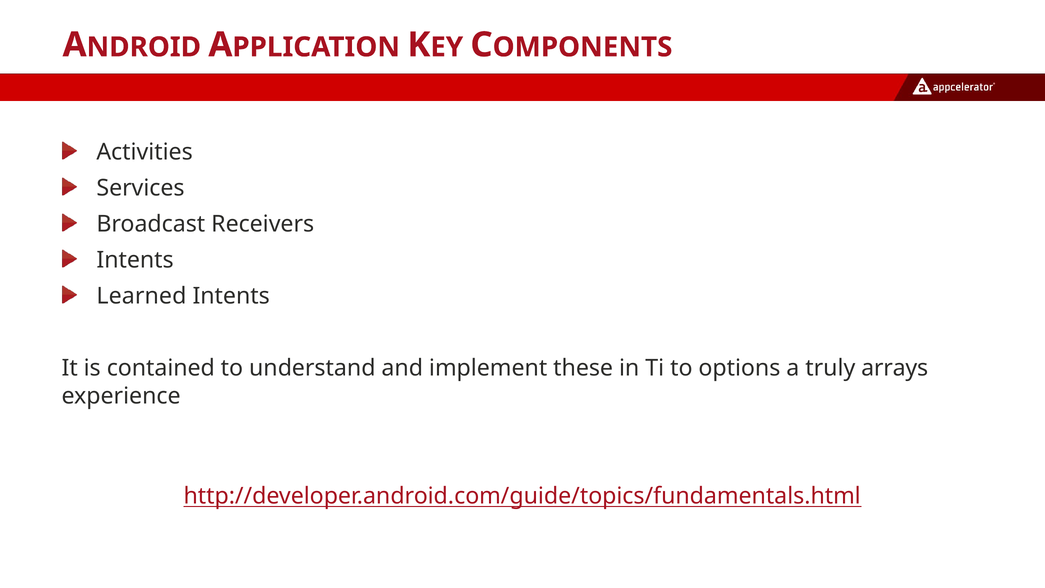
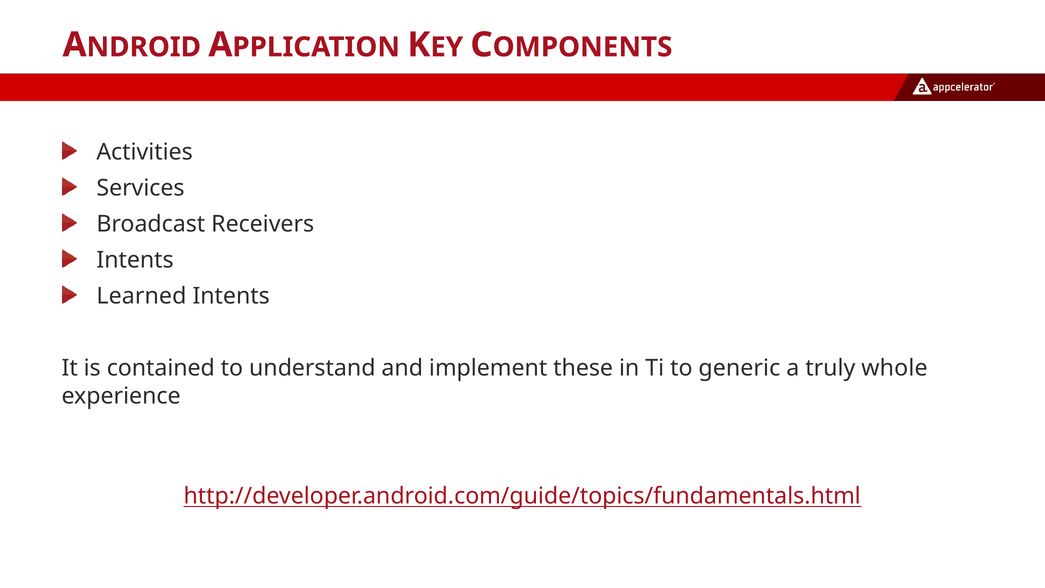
options: options -> generic
arrays: arrays -> whole
